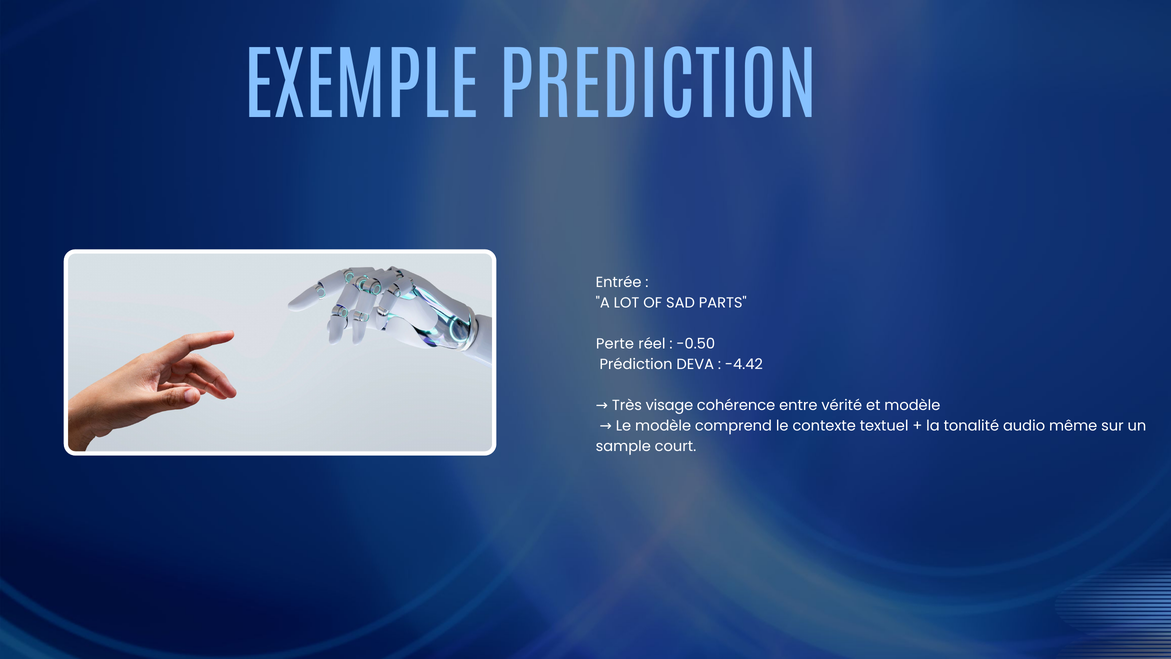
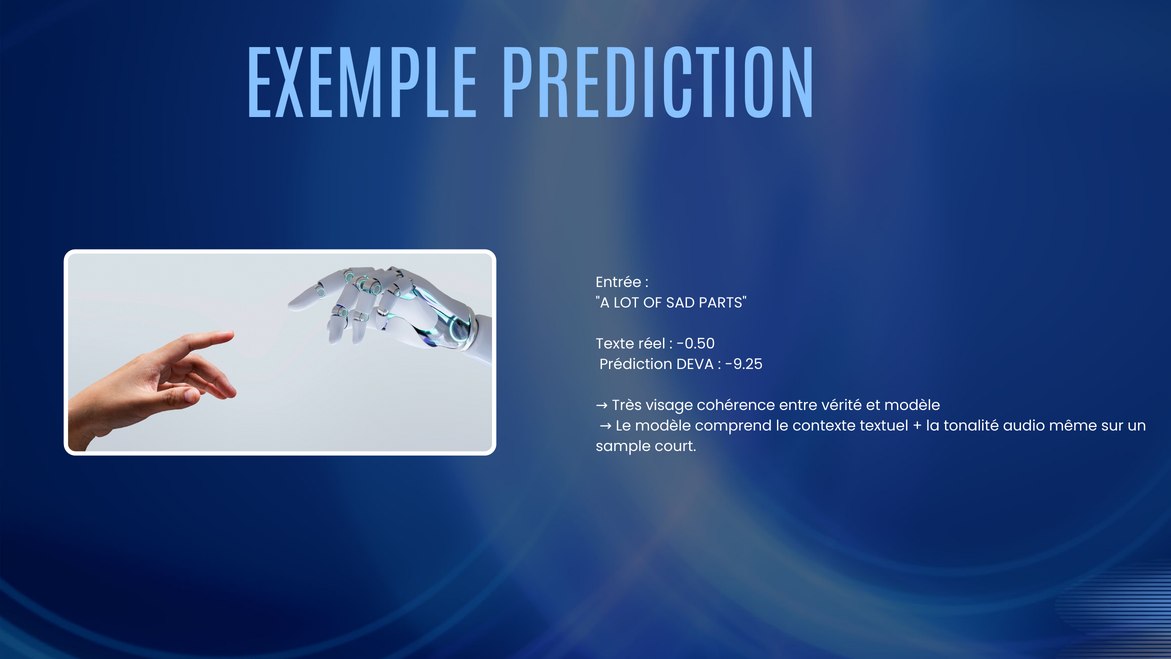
Perte: Perte -> Texte
-4.42: -4.42 -> -9.25
